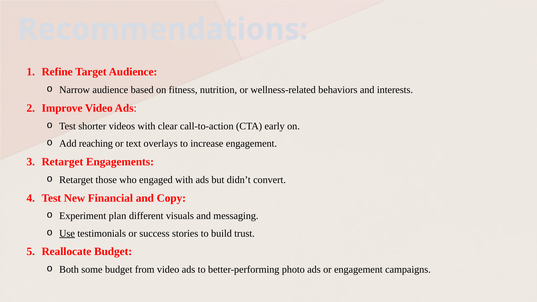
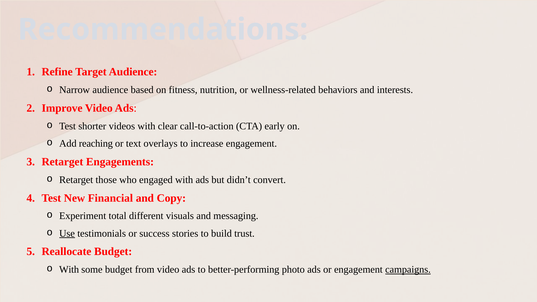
plan: plan -> total
Both at (69, 270): Both -> With
campaigns underline: none -> present
